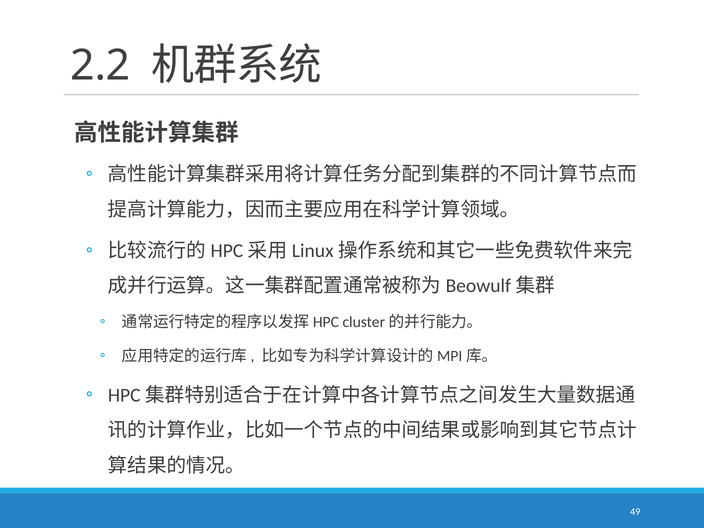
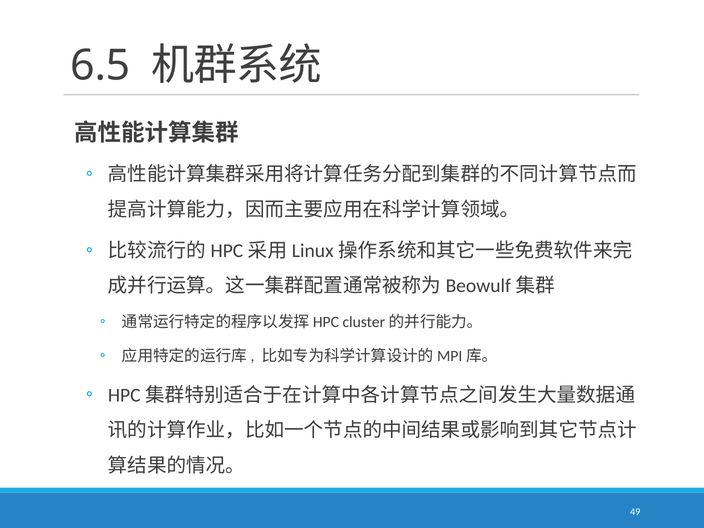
2.2: 2.2 -> 6.5
